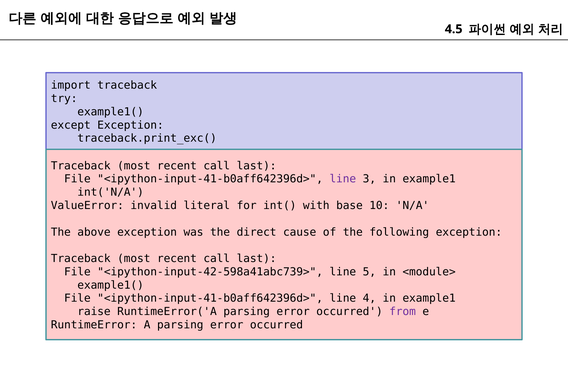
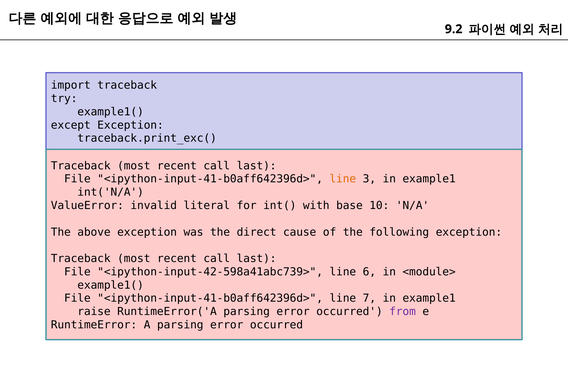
4.5: 4.5 -> 9.2
line at (343, 179) colour: purple -> orange
5: 5 -> 6
4: 4 -> 7
